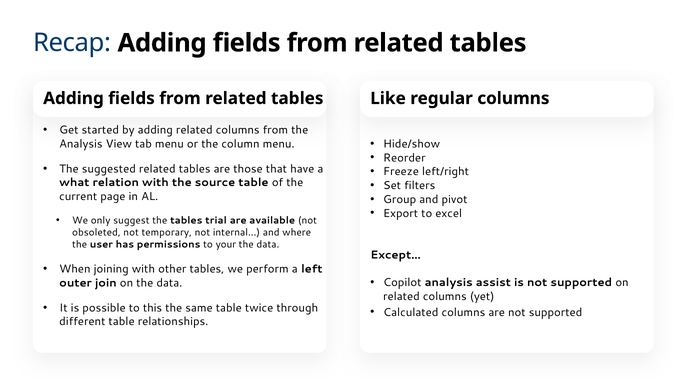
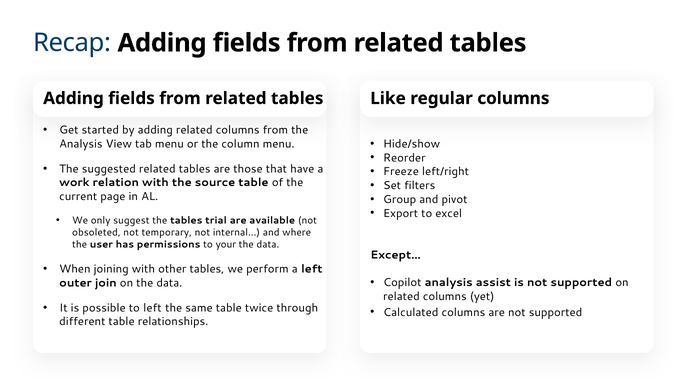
what: what -> work
to this: this -> left
